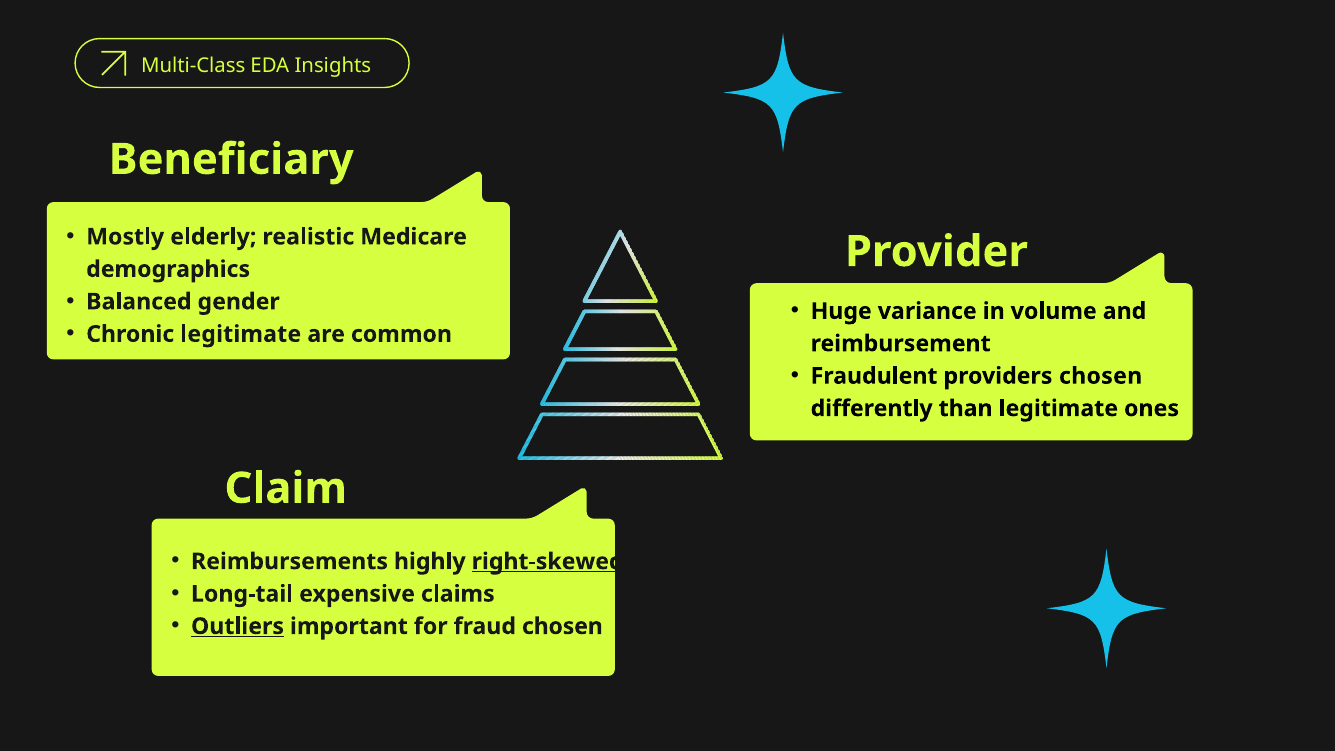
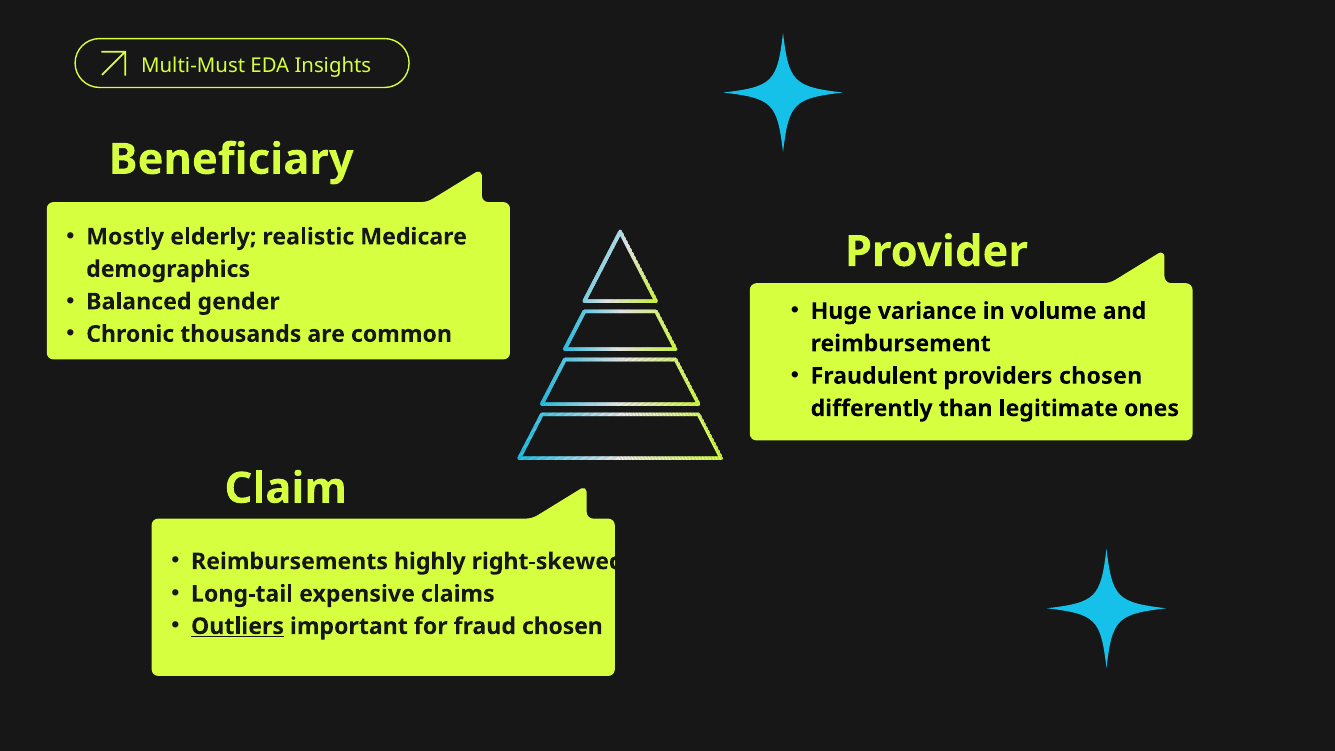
Multi-Class: Multi-Class -> Multi-Must
Chronic legitimate: legitimate -> thousands
right-skewed underline: present -> none
